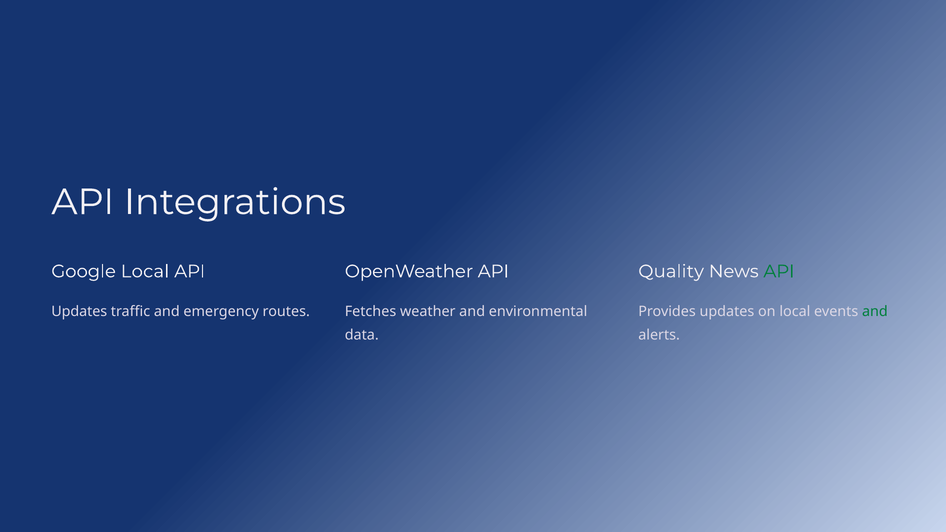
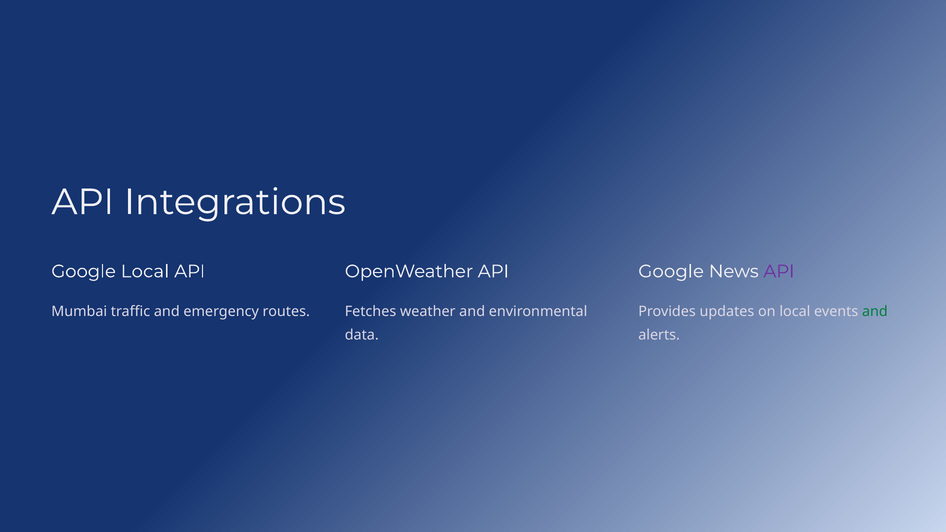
Quality at (671, 271): Quality -> Google
API at (779, 271) colour: green -> purple
Updates at (79, 312): Updates -> Mumbai
